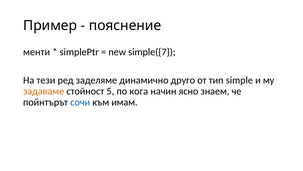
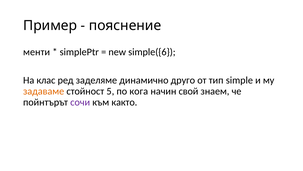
simple({7: simple({7 -> simple({6
тези: тези -> клас
ясно: ясно -> свой
сочи colour: blue -> purple
имам: имам -> както
